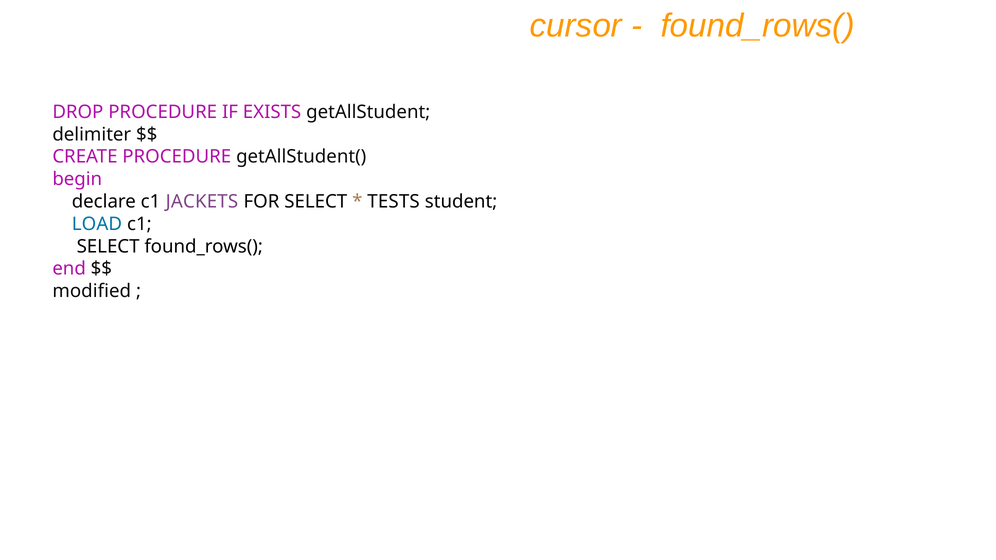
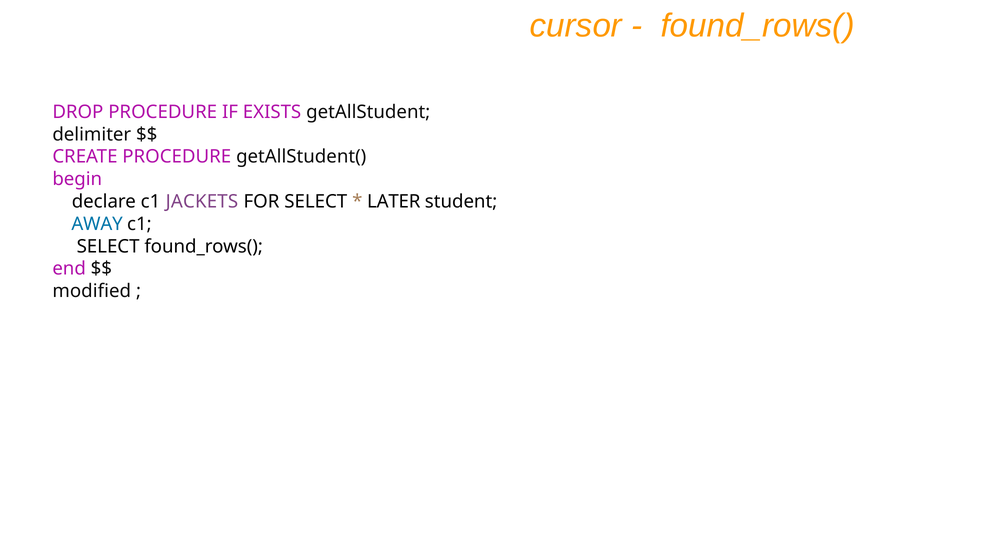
TESTS: TESTS -> LATER
LOAD: LOAD -> AWAY
